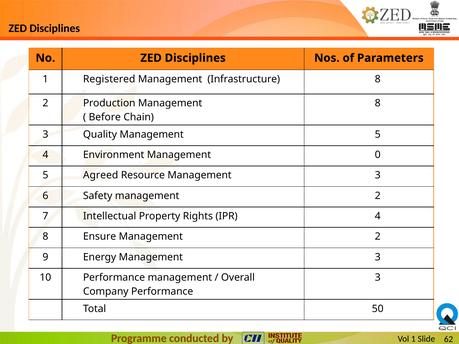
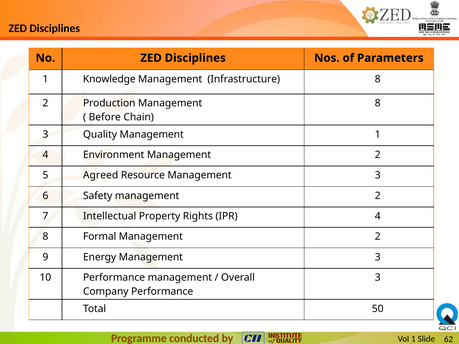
Registered: Registered -> Knowledge
Management 5: 5 -> 1
Environment Management 0: 0 -> 2
Ensure: Ensure -> Formal
